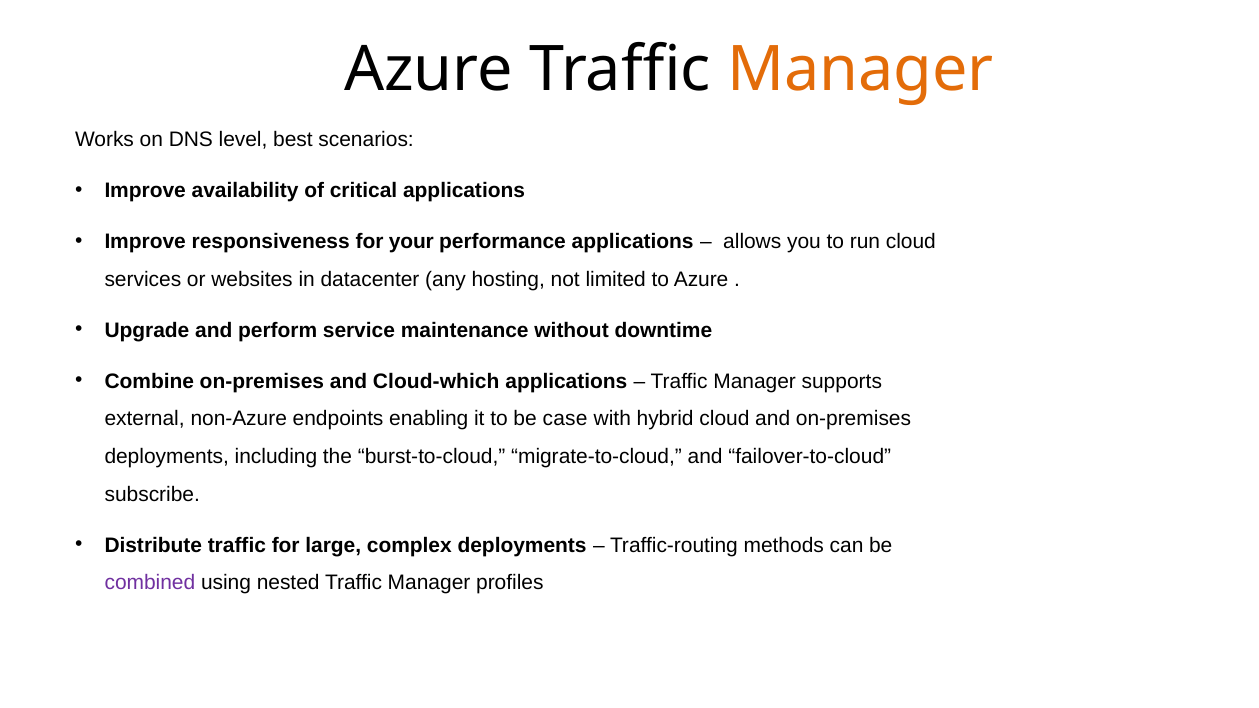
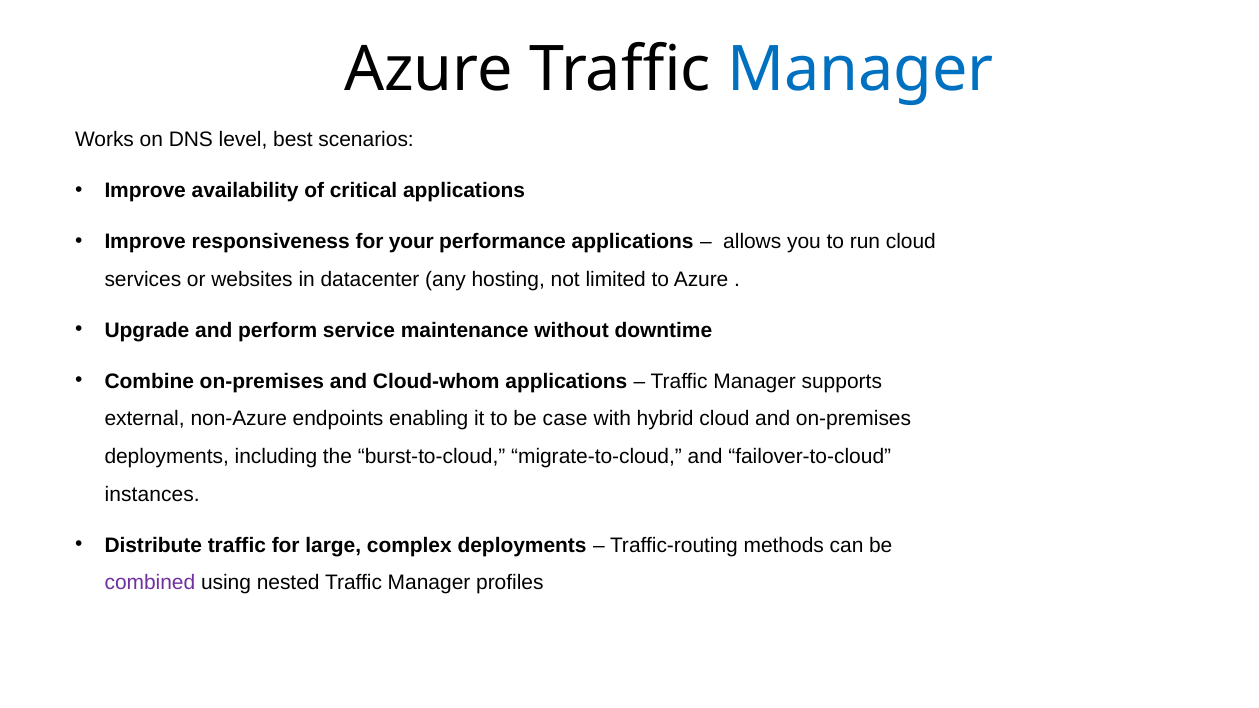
Manager at (861, 70) colour: orange -> blue
Cloud-which: Cloud-which -> Cloud-whom
subscribe: subscribe -> instances
